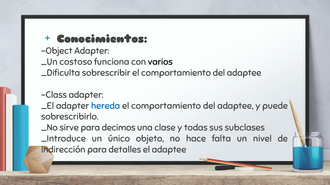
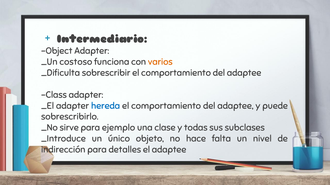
Conocimientos: Conocimientos -> Intermediario
varios colour: black -> orange
decimos: decimos -> ejemplo
